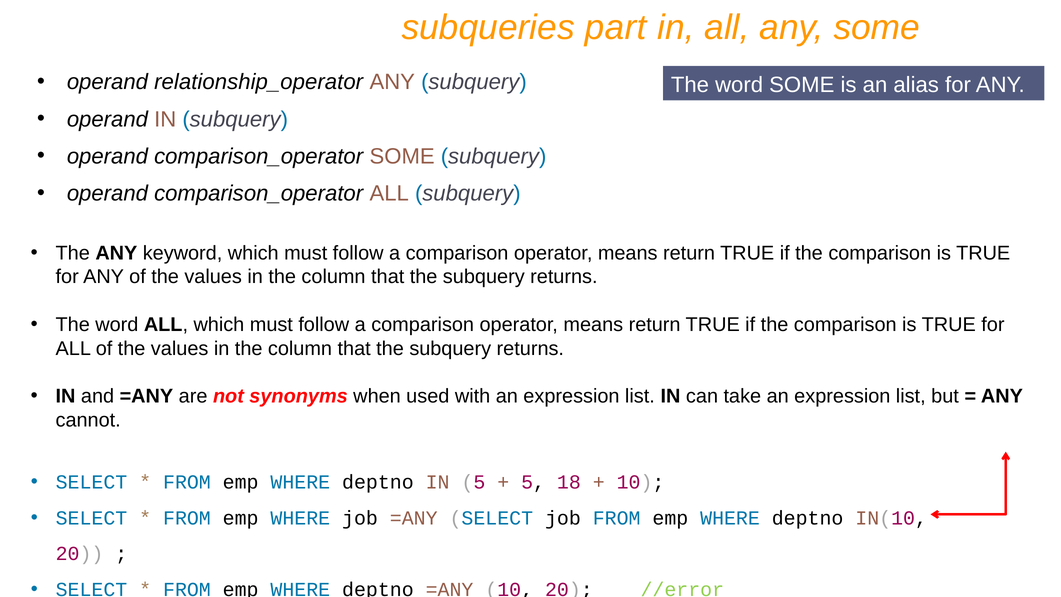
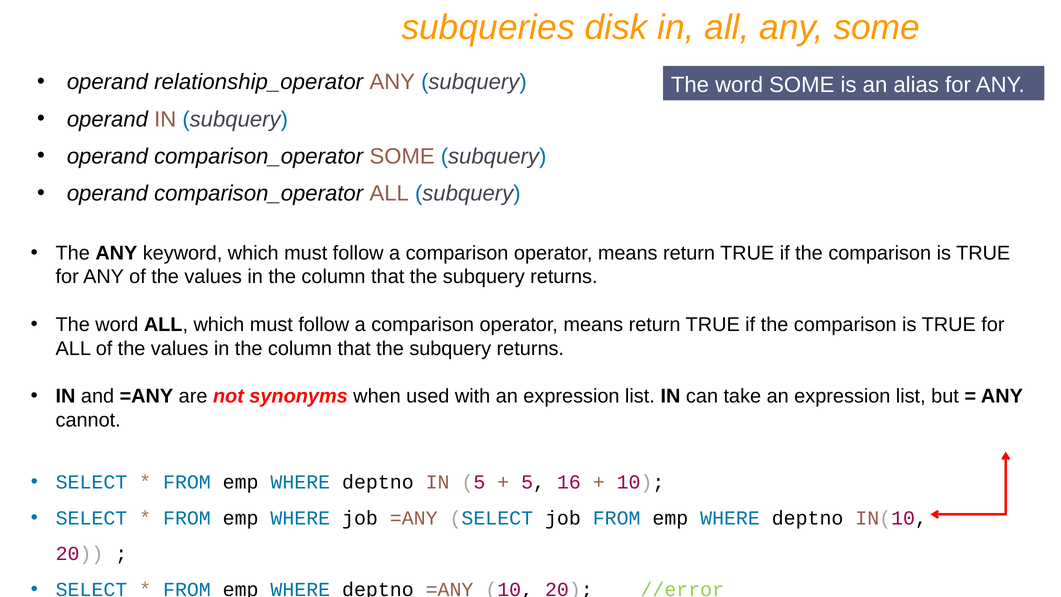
part: part -> disk
18: 18 -> 16
